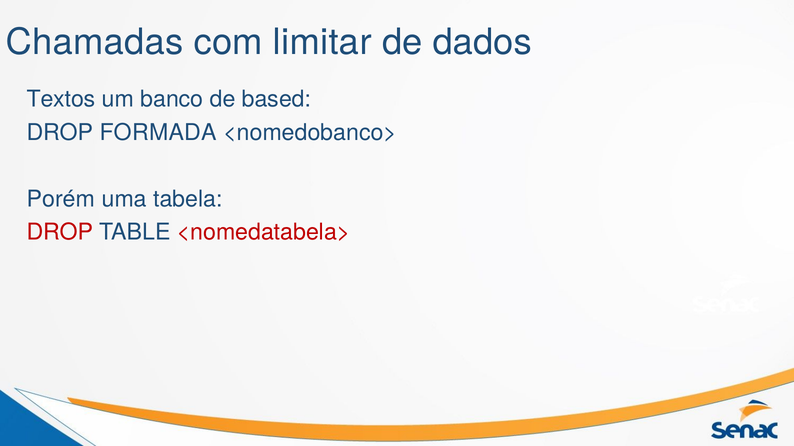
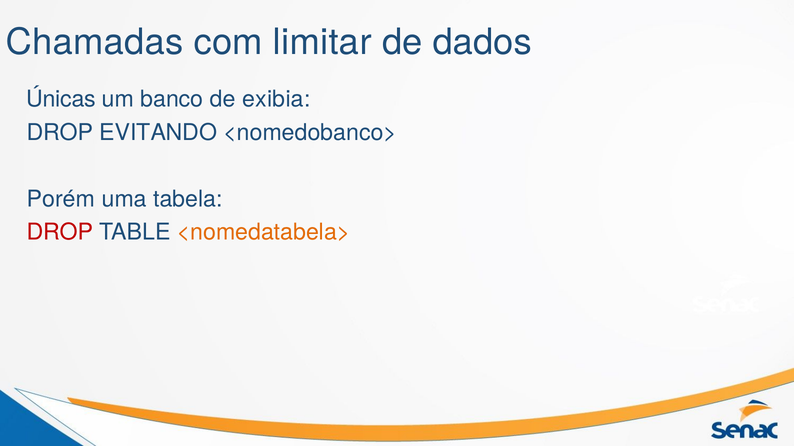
Textos: Textos -> Únicas
based: based -> exibia
FORMADA: FORMADA -> EVITANDO
<nomedatabela> colour: red -> orange
